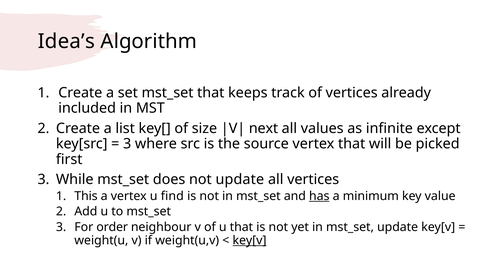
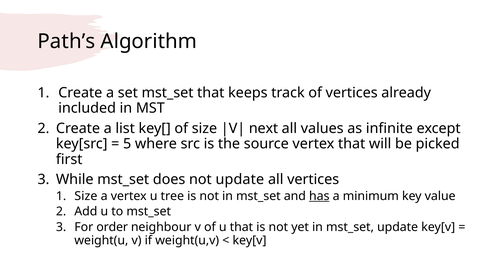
Idea’s: Idea’s -> Path’s
3 at (127, 144): 3 -> 5
This at (86, 196): This -> Size
find: find -> tree
key[v at (250, 240) underline: present -> none
